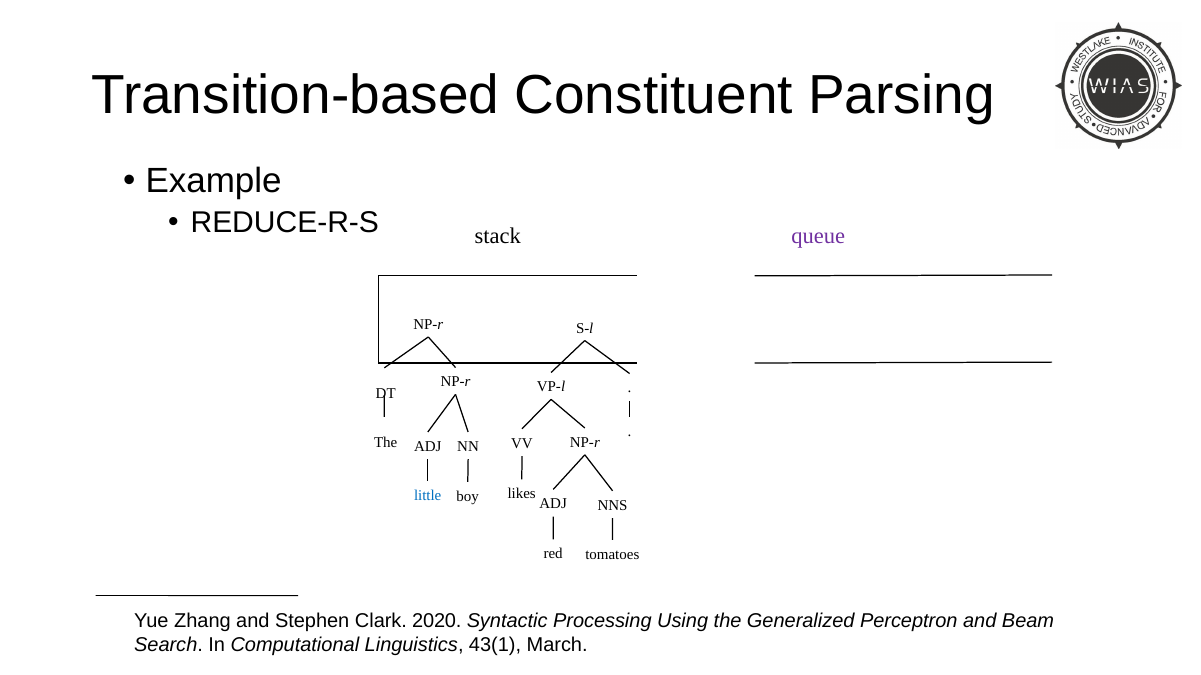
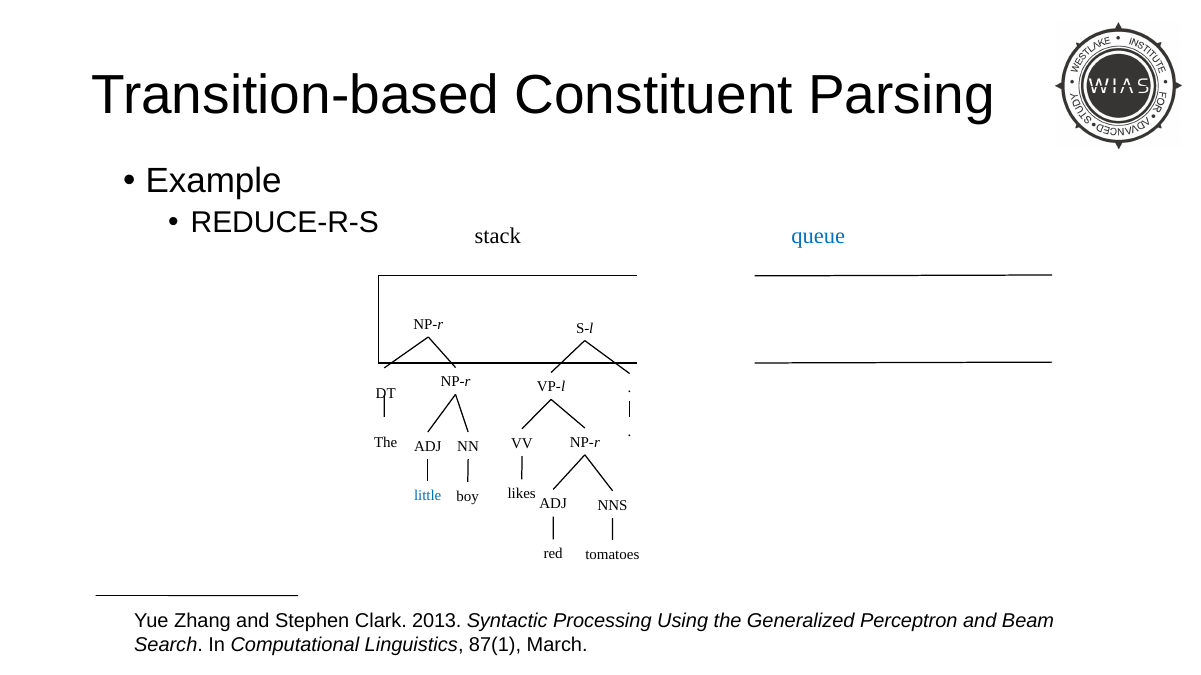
queue colour: purple -> blue
2020: 2020 -> 2013
43(1: 43(1 -> 87(1
